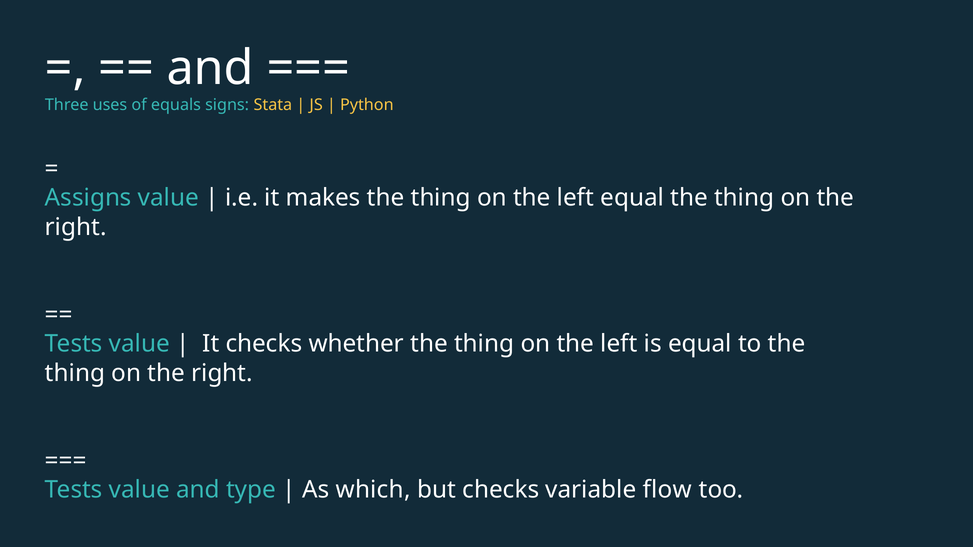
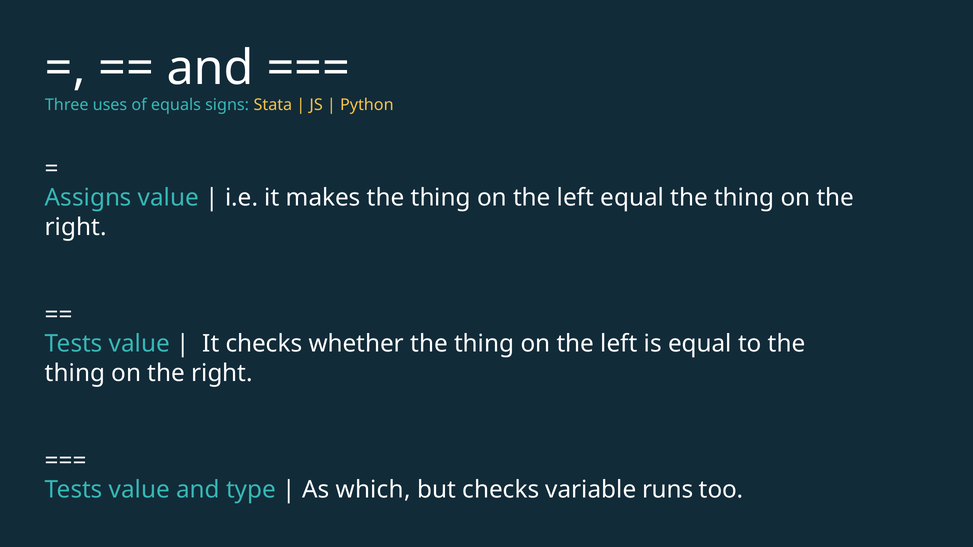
flow: flow -> runs
